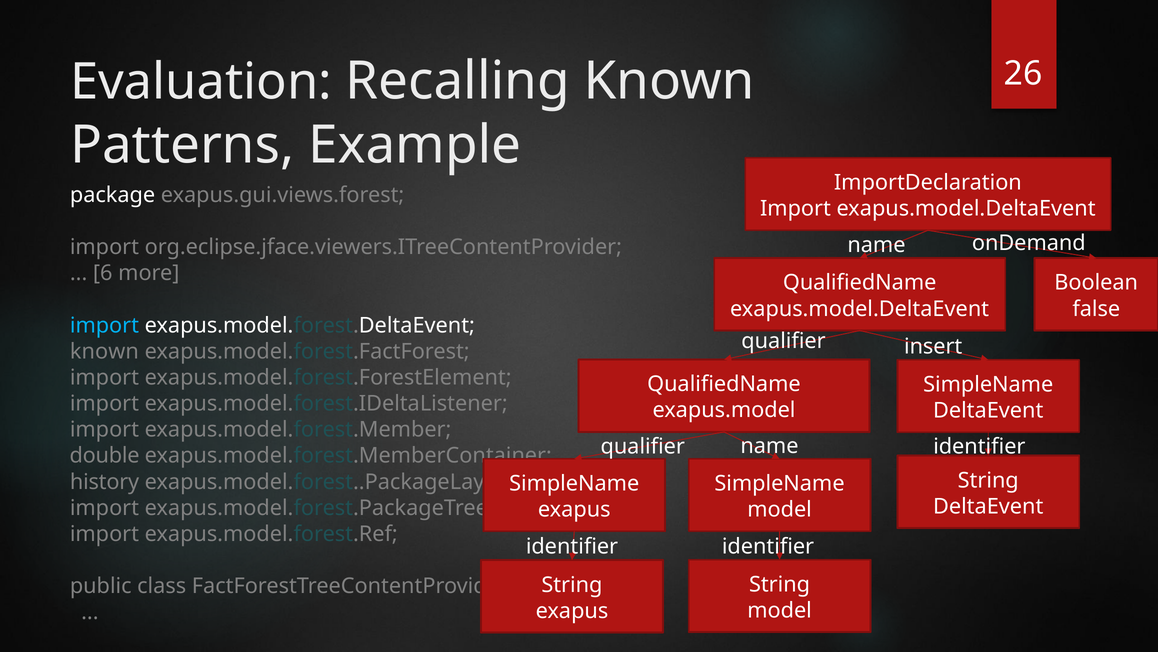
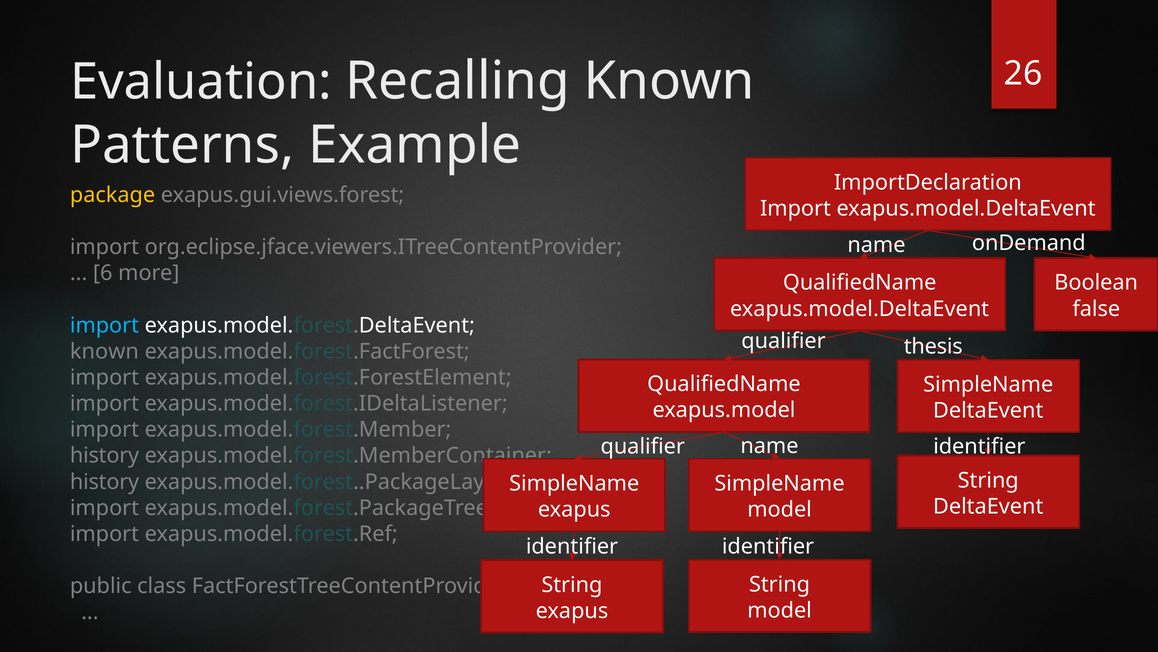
package colour: white -> yellow
insert: insert -> thesis
double at (105, 455): double -> history
